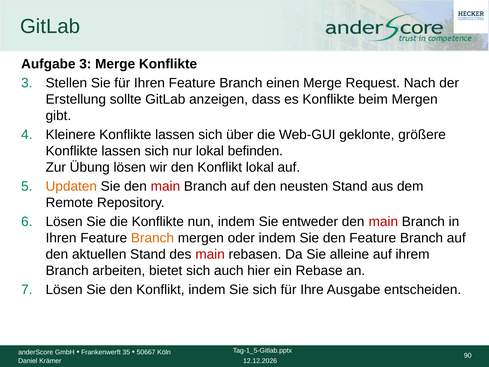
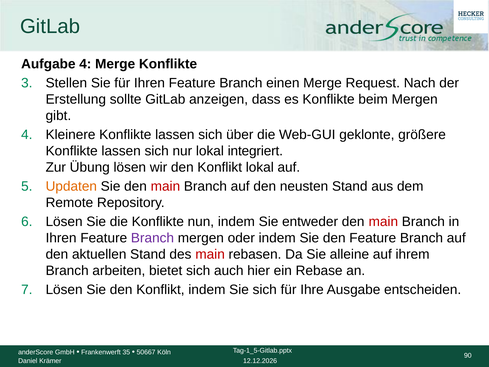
Aufgabe 3: 3 -> 4
befinden: befinden -> integriert
Branch at (152, 238) colour: orange -> purple
